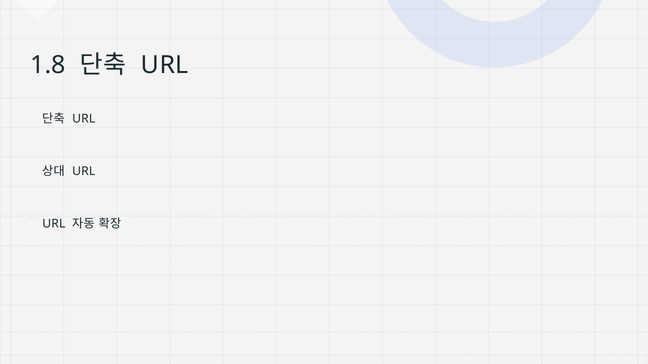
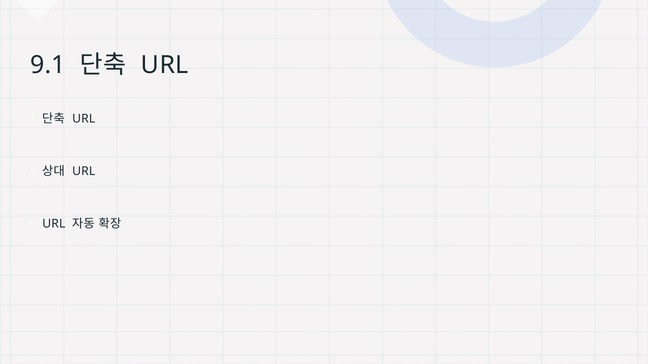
1.8: 1.8 -> 9.1
